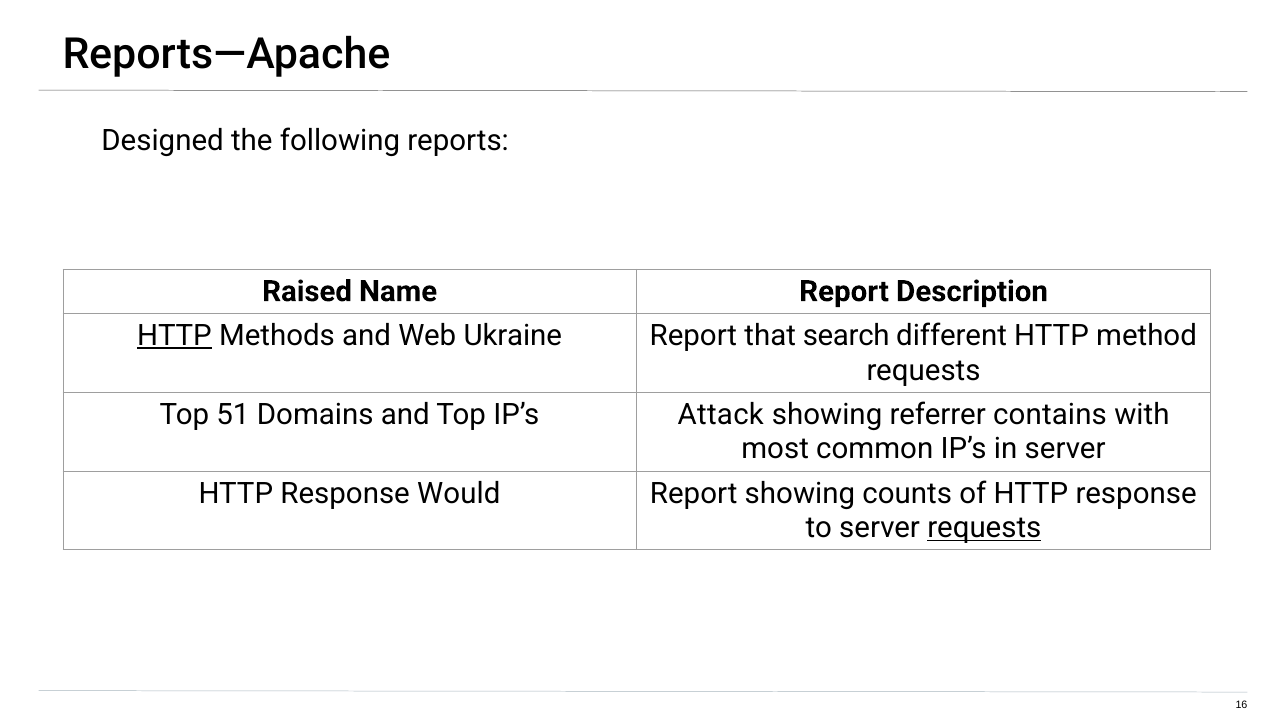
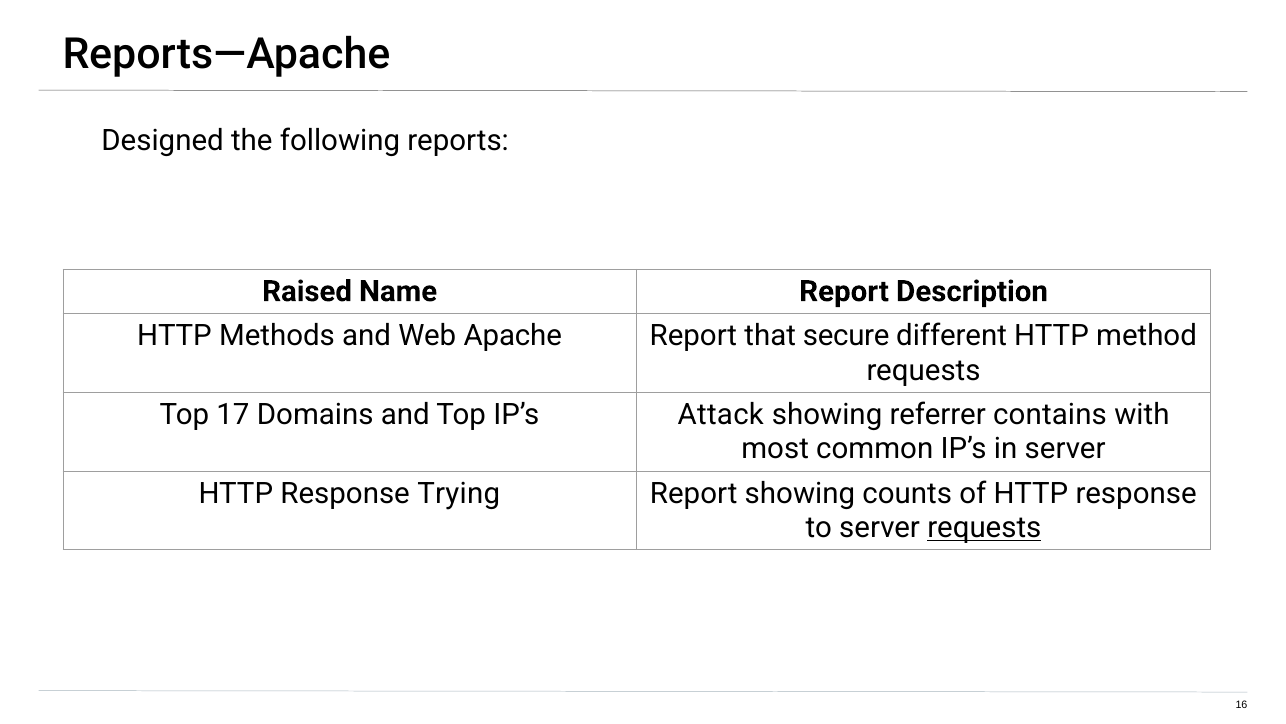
HTTP at (174, 335) underline: present -> none
Ukraine: Ukraine -> Apache
search: search -> secure
51: 51 -> 17
Would: Would -> Trying
